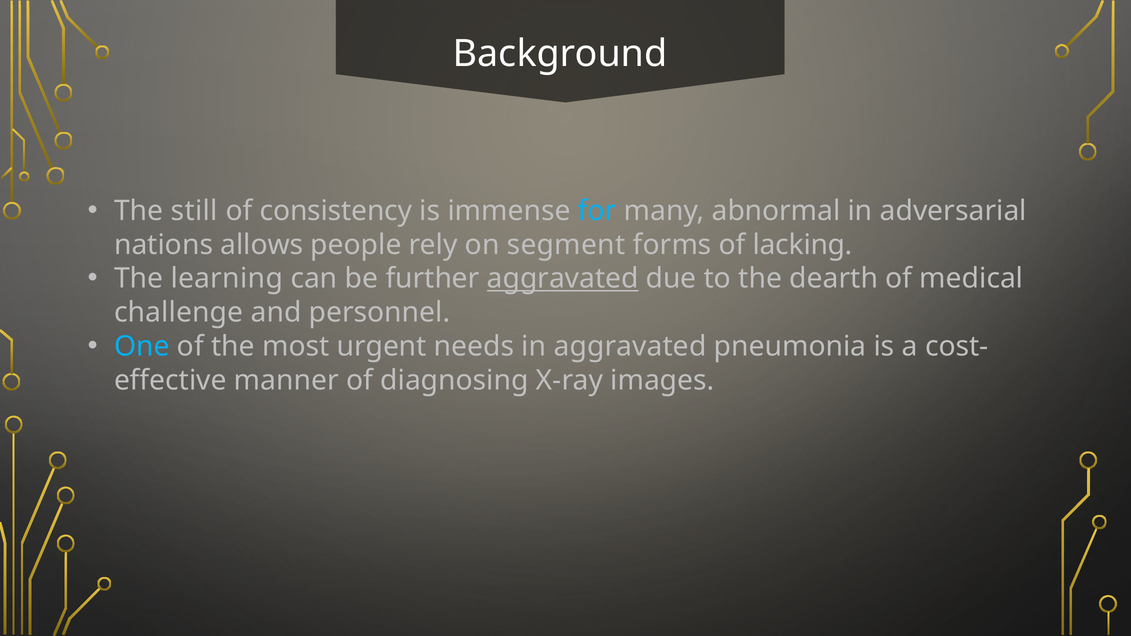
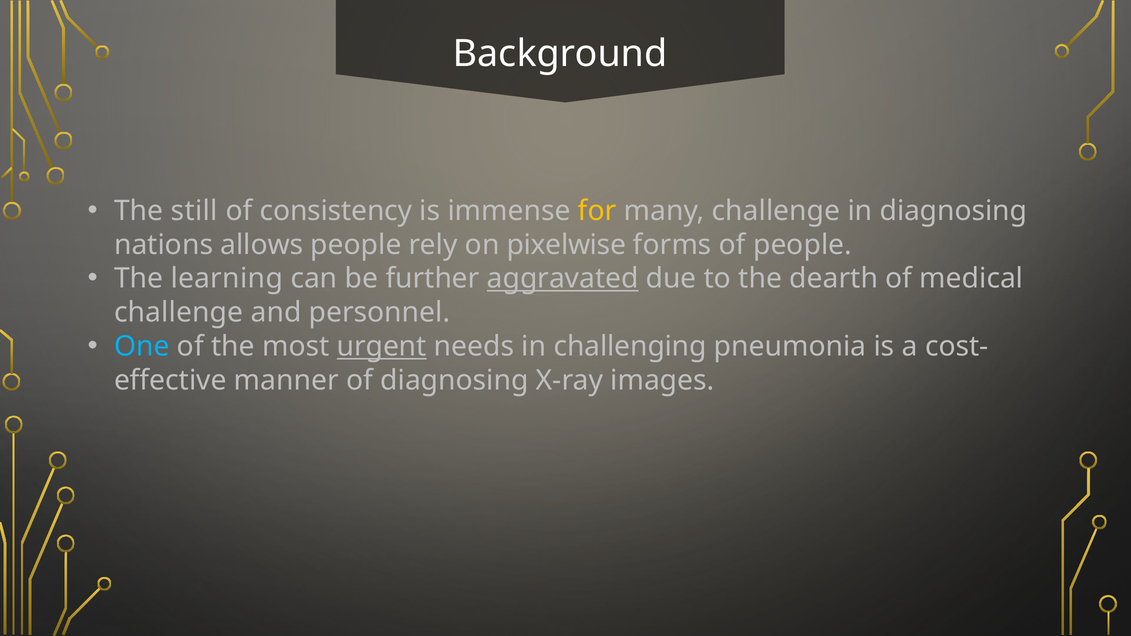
for colour: light blue -> yellow
many abnormal: abnormal -> challenge
in adversarial: adversarial -> diagnosing
segment: segment -> pixelwise
of lacking: lacking -> people
urgent underline: none -> present
in aggravated: aggravated -> challenging
